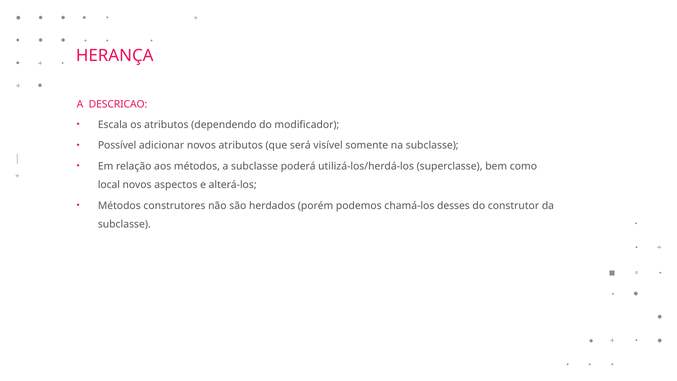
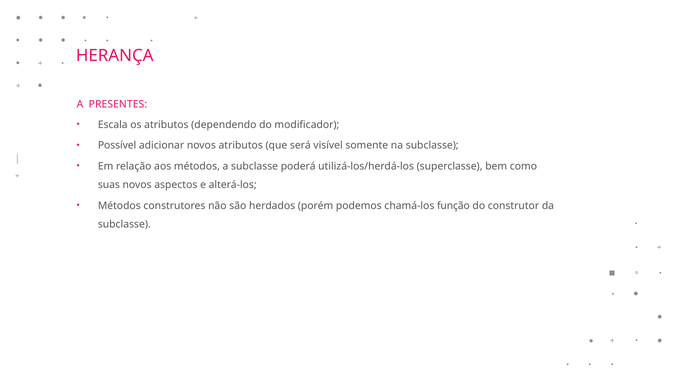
DESCRICAO: DESCRICAO -> PRESENTES
local: local -> suas
desses: desses -> função
